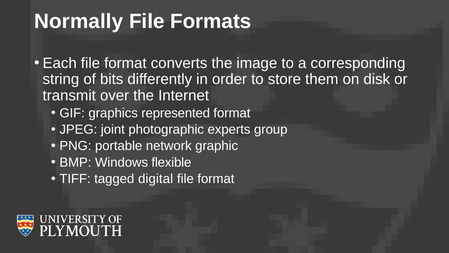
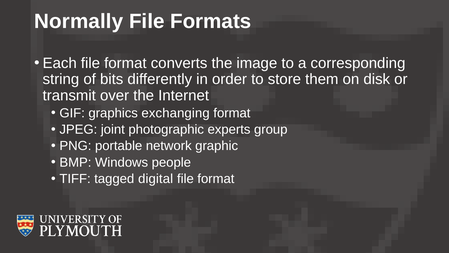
represented: represented -> exchanging
flexible: flexible -> people
